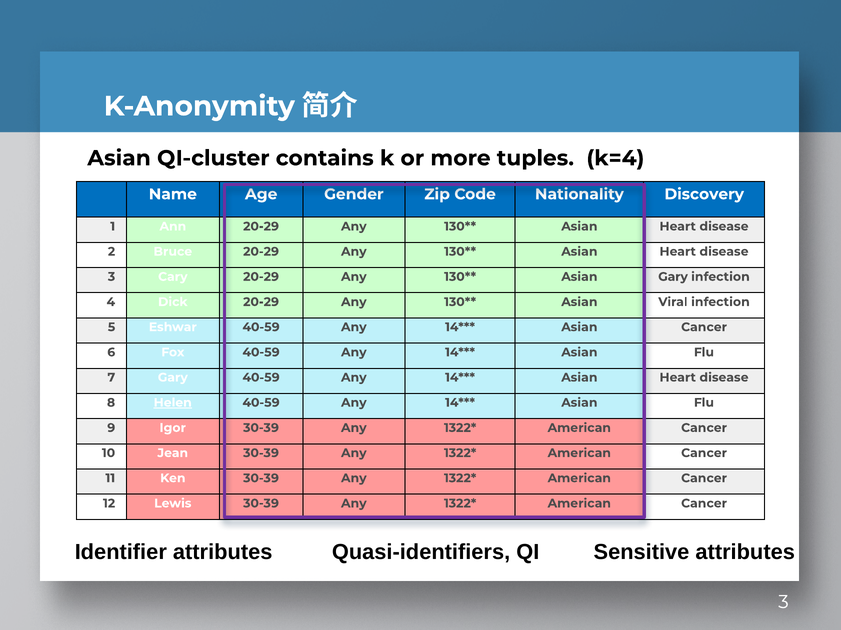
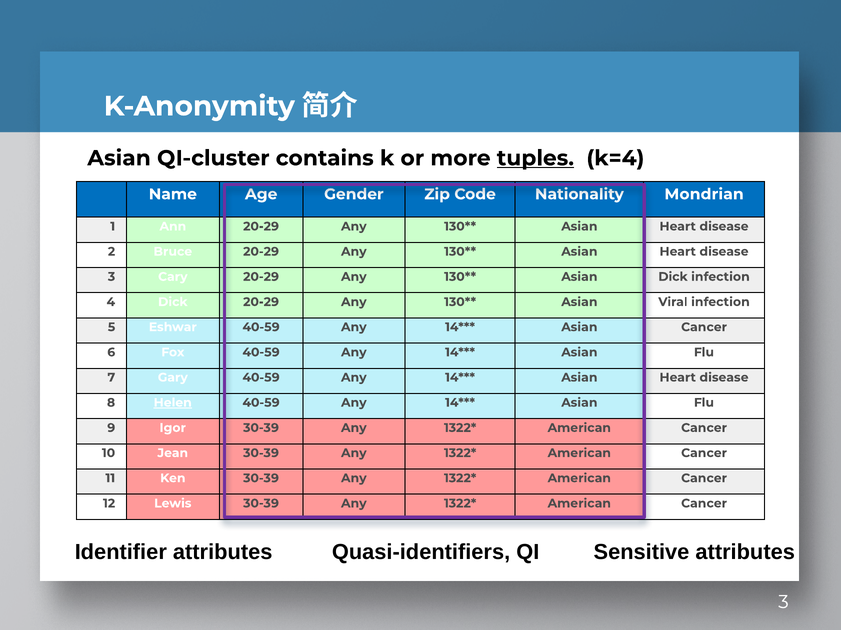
tuples underline: none -> present
Discovery: Discovery -> Mondrian
Gary at (673, 277): Gary -> Dick
